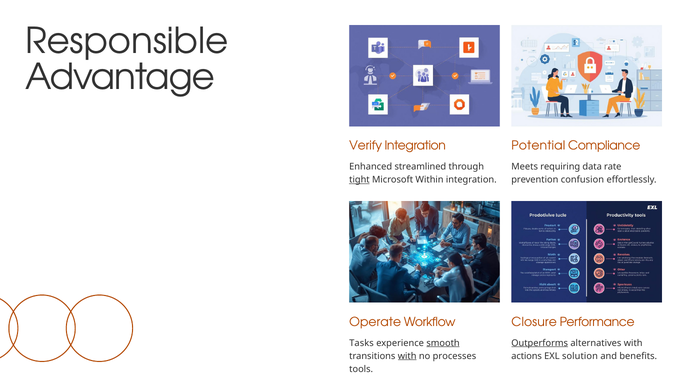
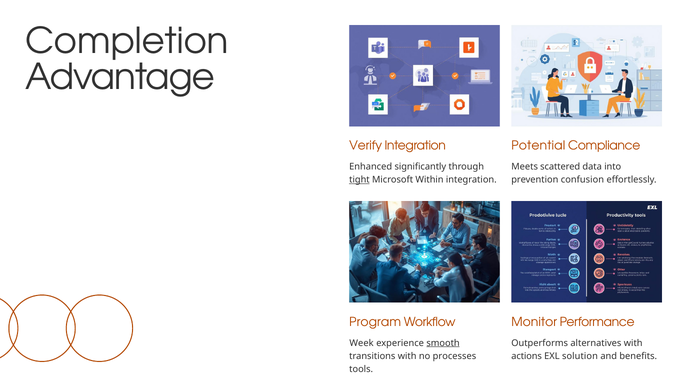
Responsible: Responsible -> Completion
streamlined: streamlined -> significantly
requiring: requiring -> scattered
rate: rate -> into
Operate: Operate -> Program
Closure: Closure -> Monitor
Tasks: Tasks -> Week
Outperforms underline: present -> none
with at (407, 355) underline: present -> none
